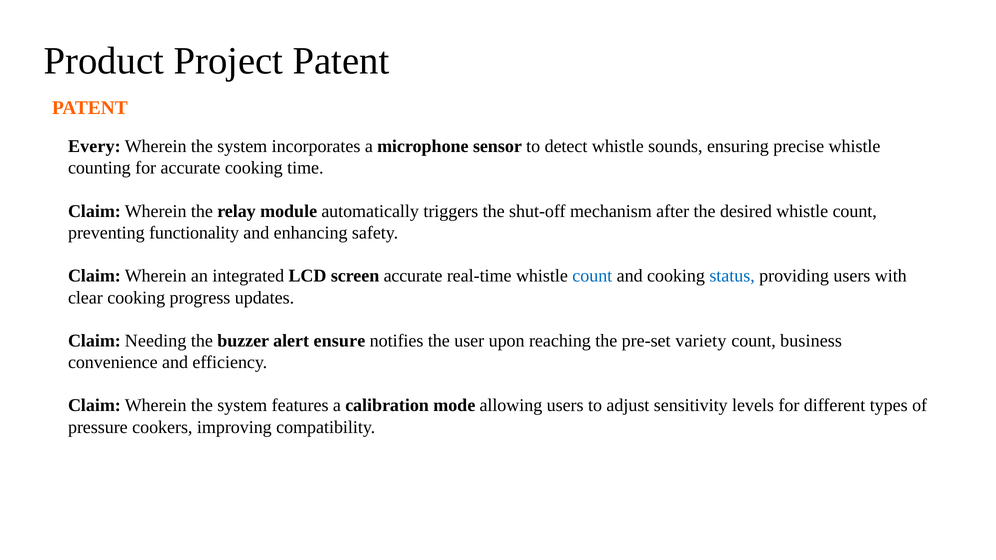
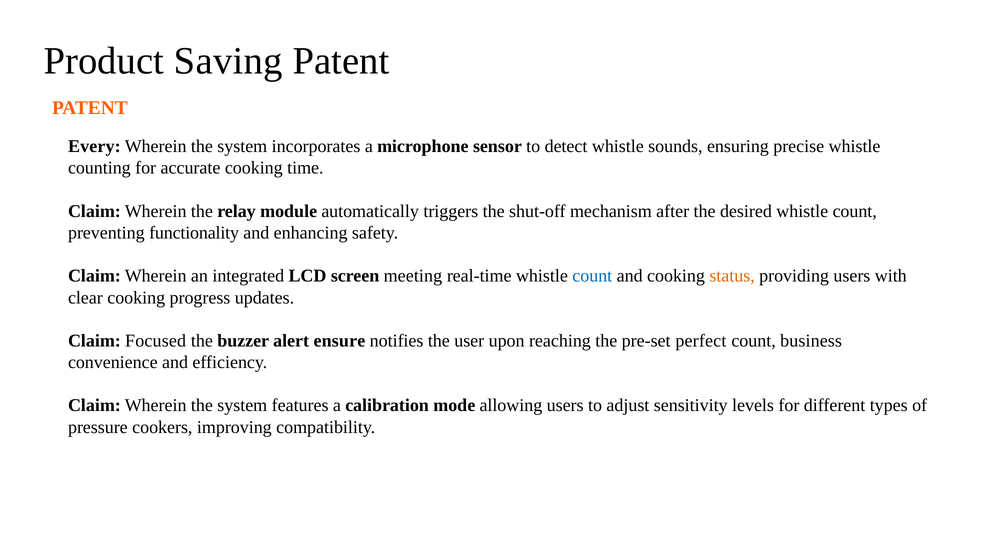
Project: Project -> Saving
screen accurate: accurate -> meeting
status colour: blue -> orange
Needing: Needing -> Focused
variety: variety -> perfect
